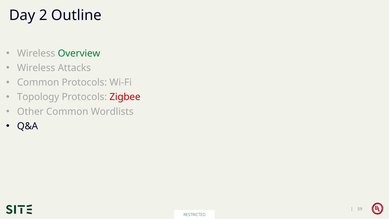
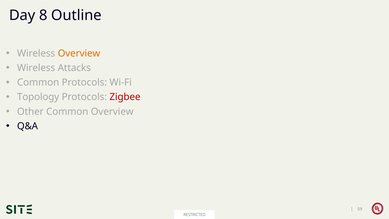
2: 2 -> 8
Overview at (79, 53) colour: green -> orange
Common Wordlists: Wordlists -> Overview
